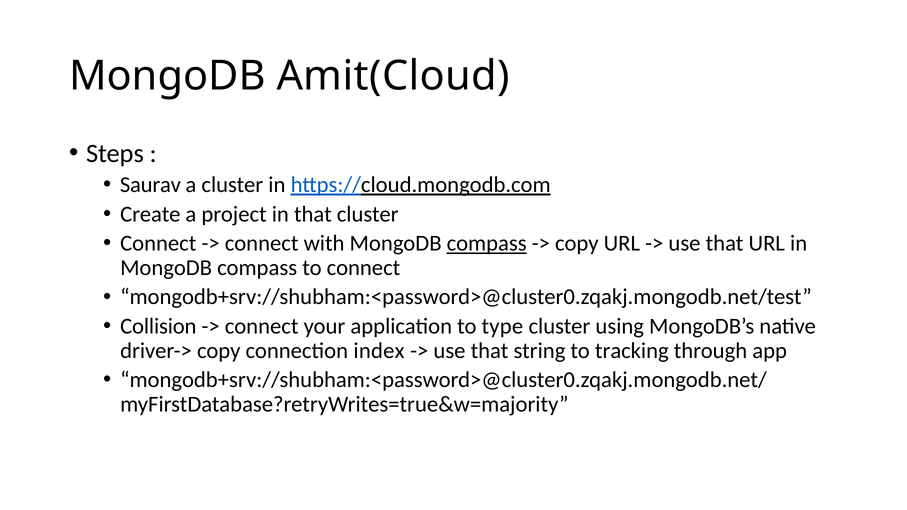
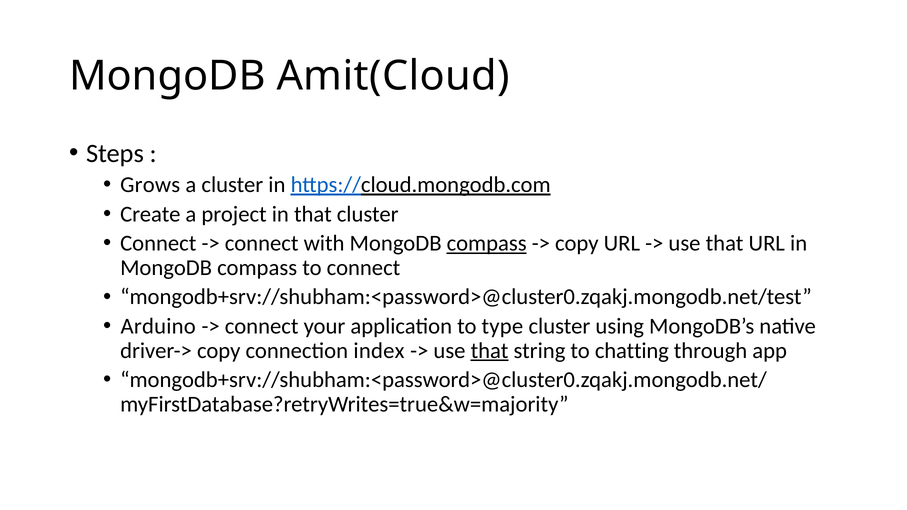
Saurav: Saurav -> Grows
Collision: Collision -> Arduino
that at (490, 351) underline: none -> present
tracking: tracking -> chatting
